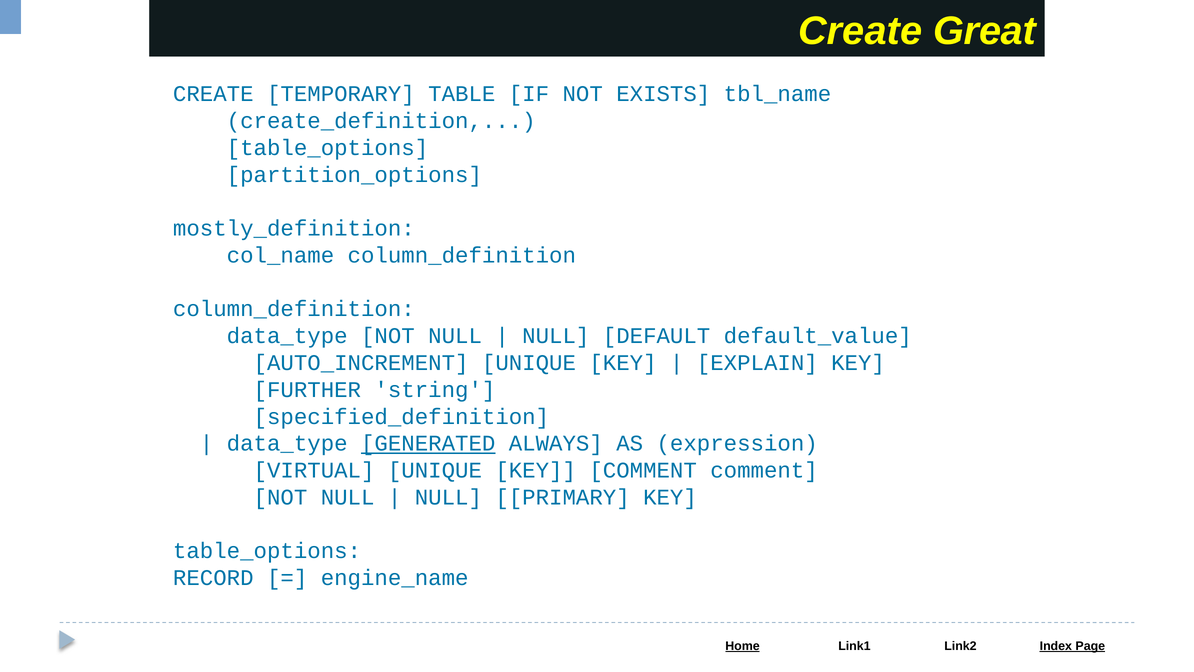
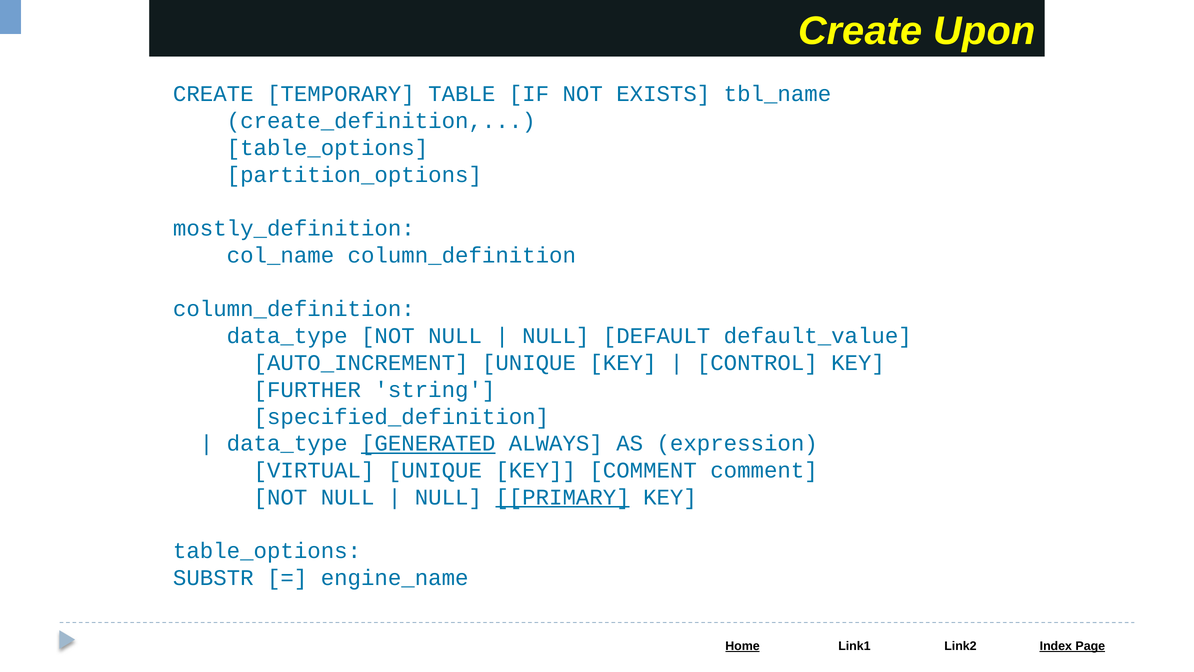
Great: Great -> Upon
EXPLAIN: EXPLAIN -> CONTROL
PRIMARY underline: none -> present
RECORD: RECORD -> SUBSTR
